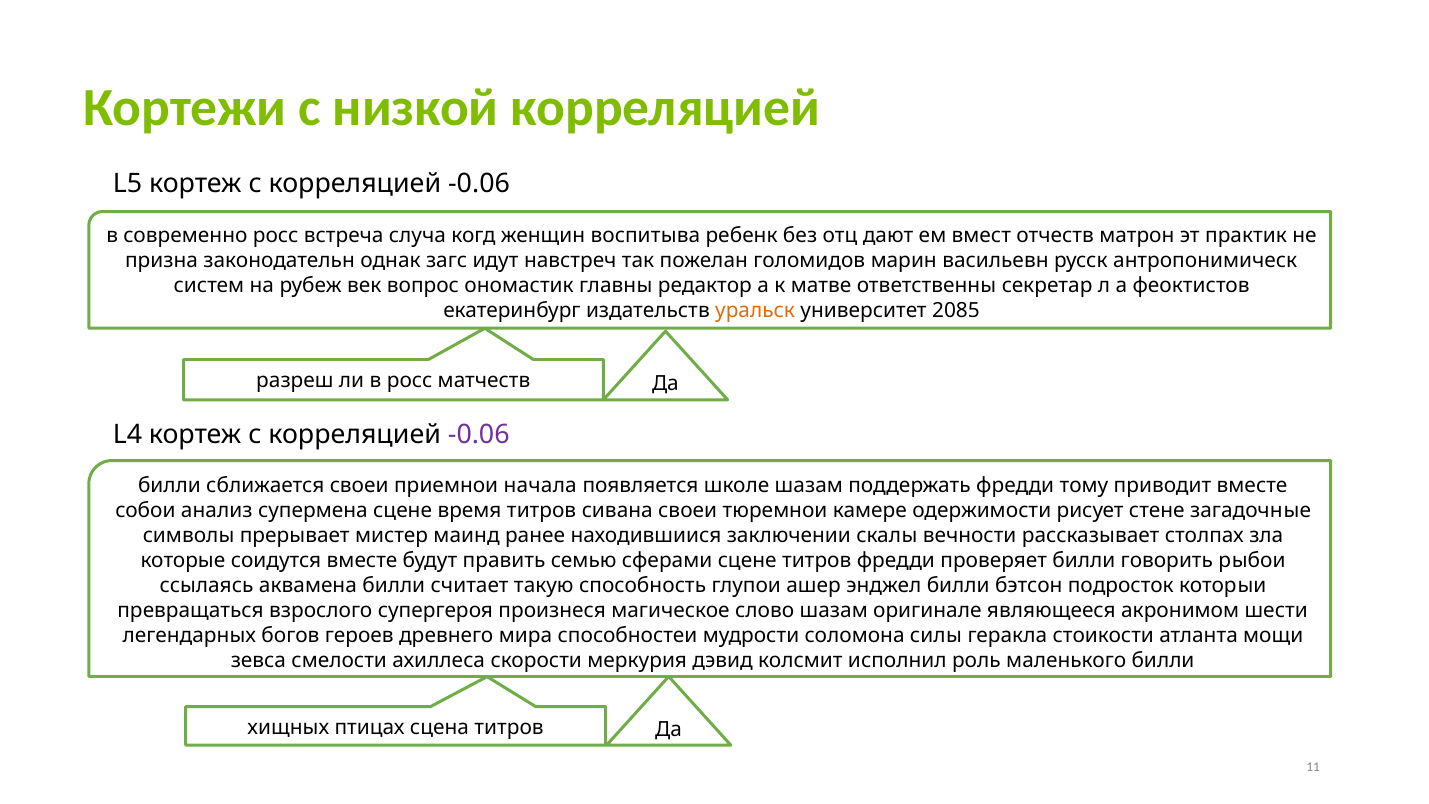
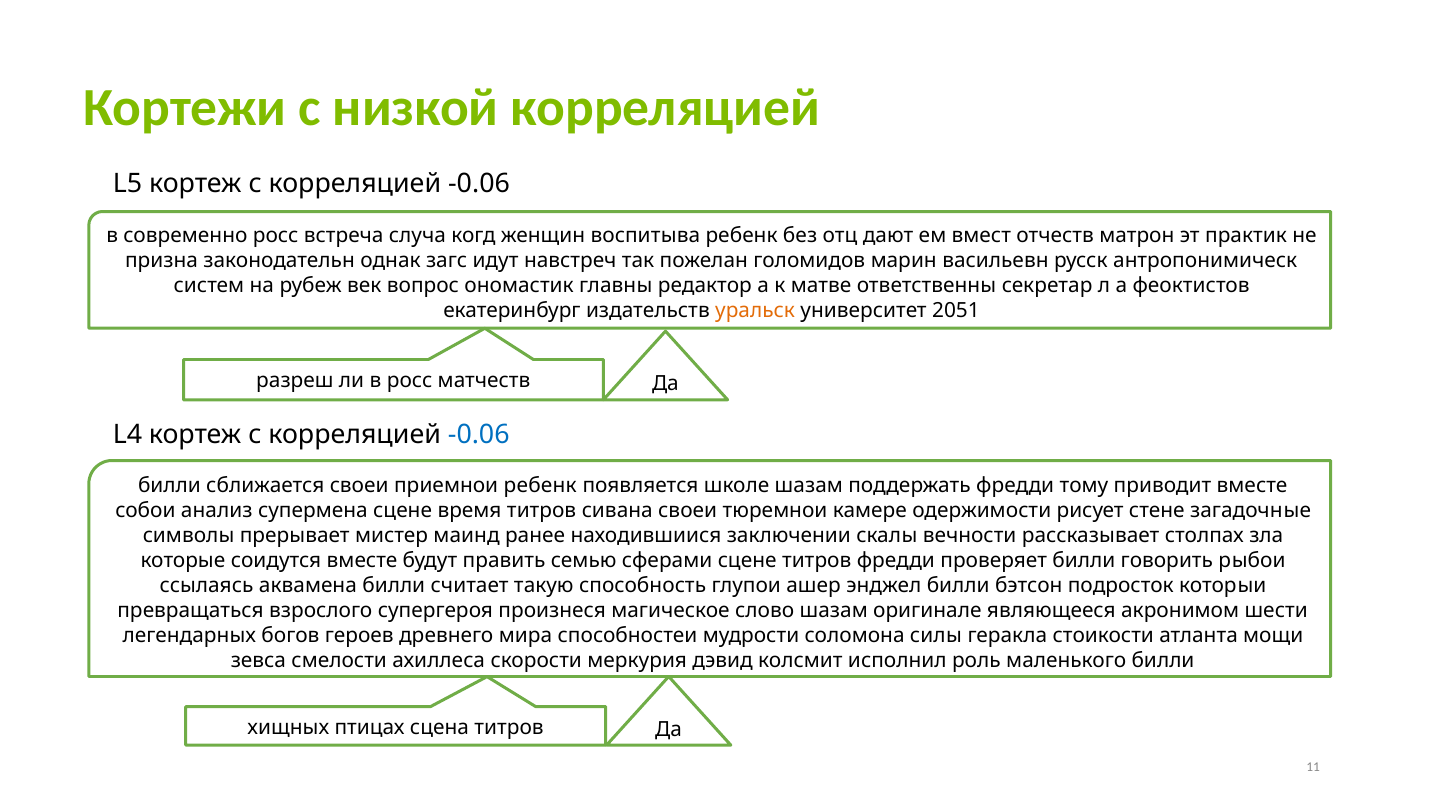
2085: 2085 -> 2051
-0.06 at (479, 434) colour: purple -> blue
приемнои начала: начала -> ребенк
